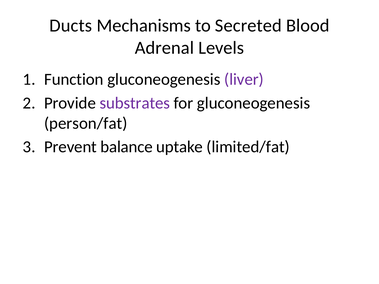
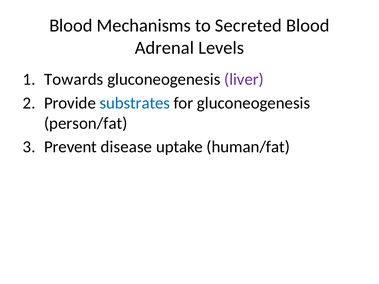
Ducts at (71, 26): Ducts -> Blood
Function: Function -> Towards
substrates colour: purple -> blue
balance: balance -> disease
limited/fat: limited/fat -> human/fat
